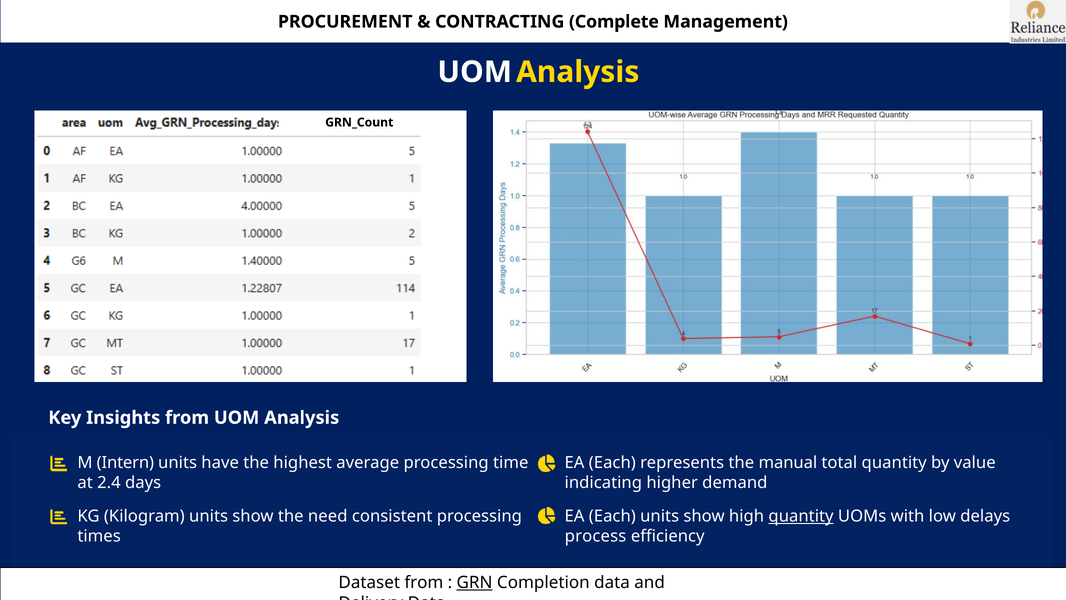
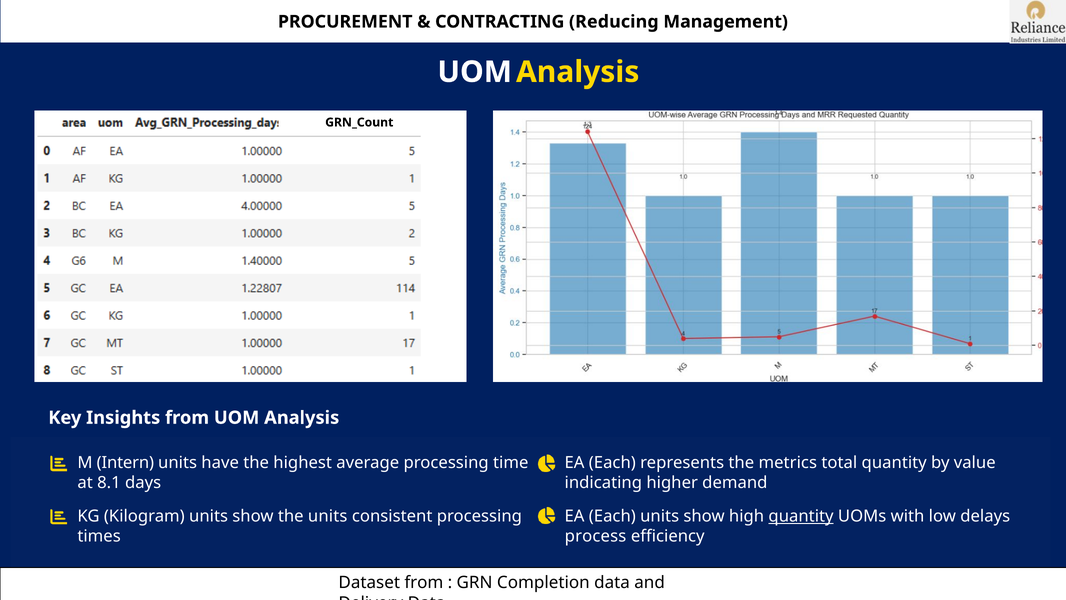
Complete: Complete -> Reducing
manual: manual -> metrics
2.4: 2.4 -> 8.1
the need: need -> units
GRN underline: present -> none
